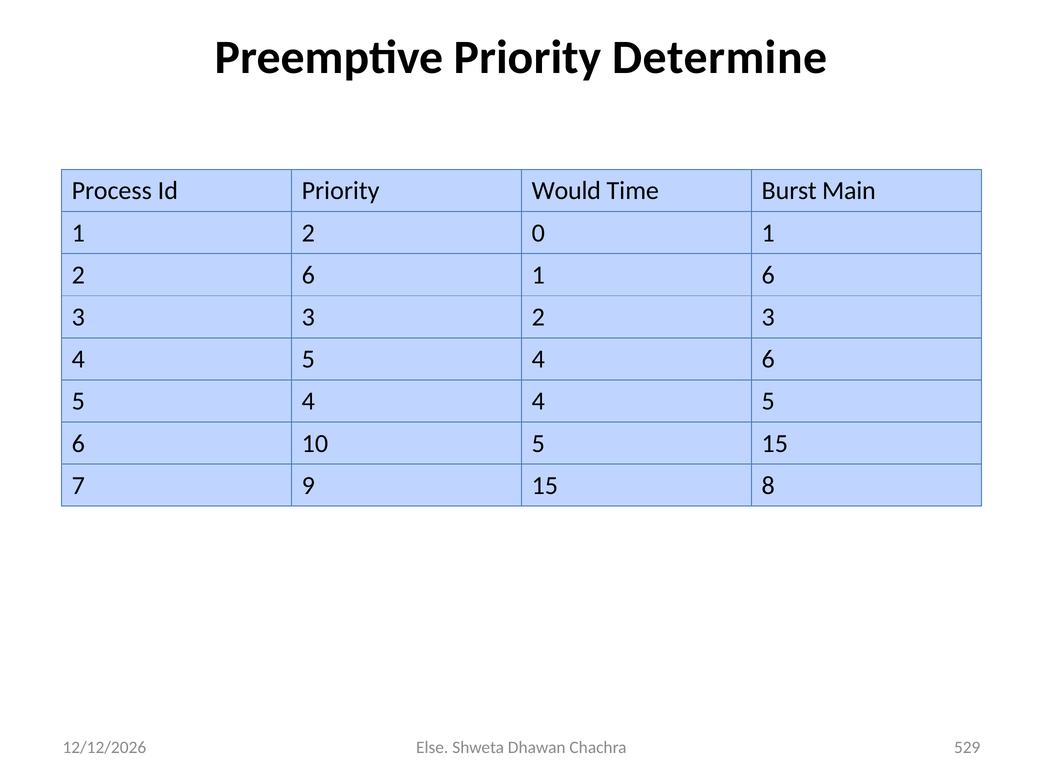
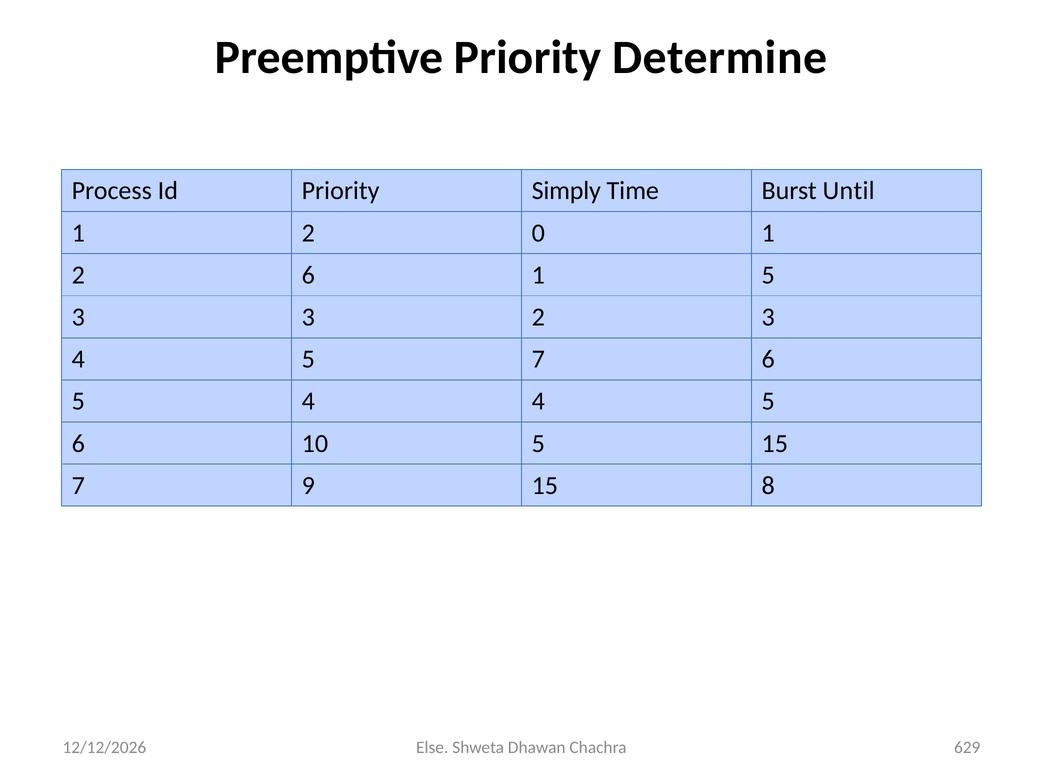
Would: Would -> Simply
Main: Main -> Until
1 6: 6 -> 5
4 5 4: 4 -> 7
529: 529 -> 629
